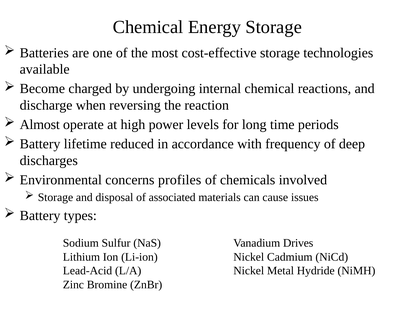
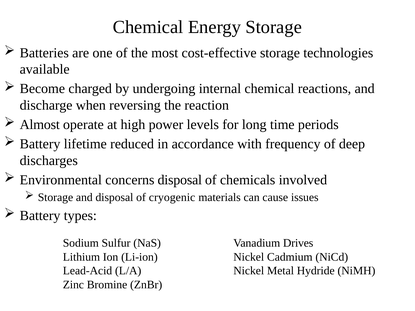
concerns profiles: profiles -> disposal
associated: associated -> cryogenic
